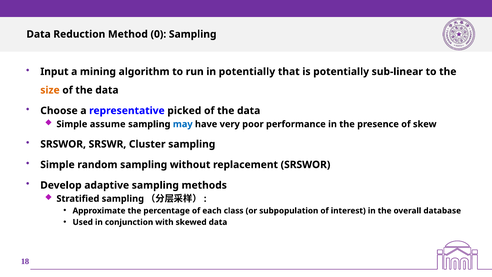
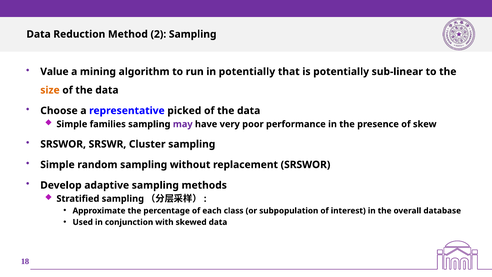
0: 0 -> 2
Input: Input -> Value
assume: assume -> families
may colour: blue -> purple
